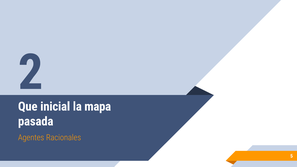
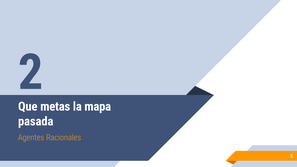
inicial: inicial -> metas
